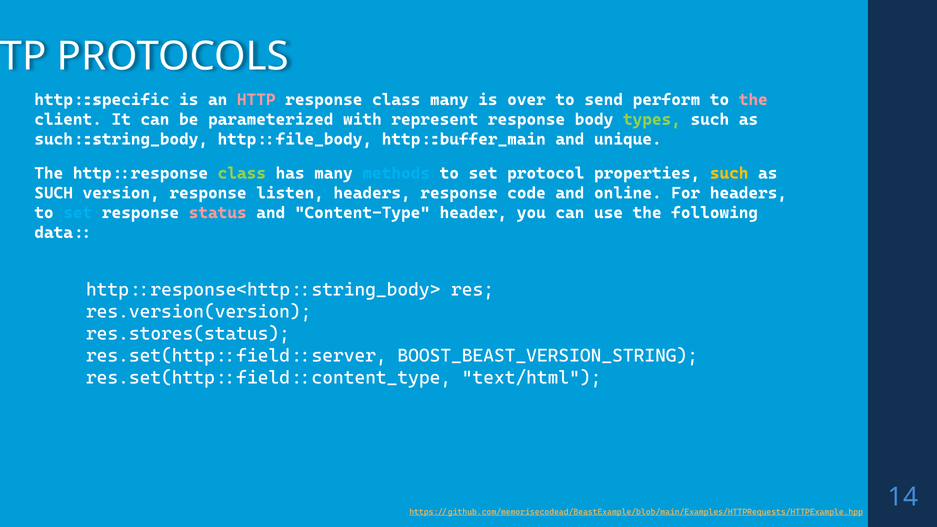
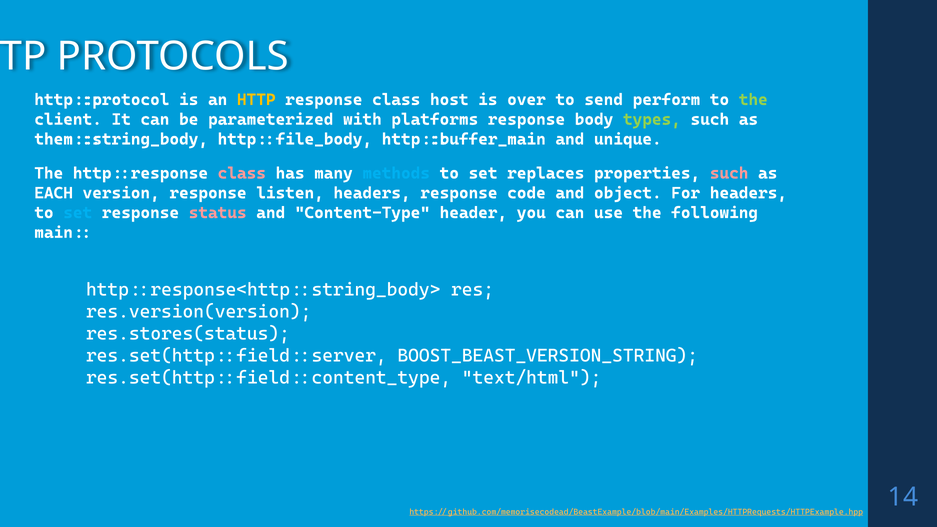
http::specific: http::specific -> http::protocol
HTTP at (256, 100) colour: pink -> yellow
class many: many -> host
the at (753, 100) colour: pink -> light green
represent: represent -> platforms
such::string_body: such::string_body -> them::string_body
class at (242, 173) colour: light green -> pink
protocol: protocol -> replaces
such at (729, 173) colour: yellow -> pink
SUCH at (54, 193): SUCH -> EACH
online: online -> object
data: data -> main
